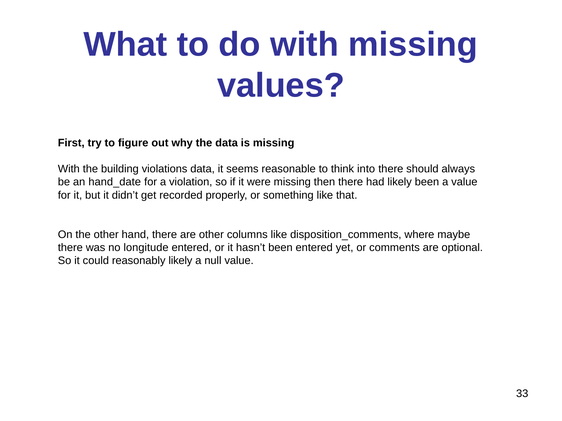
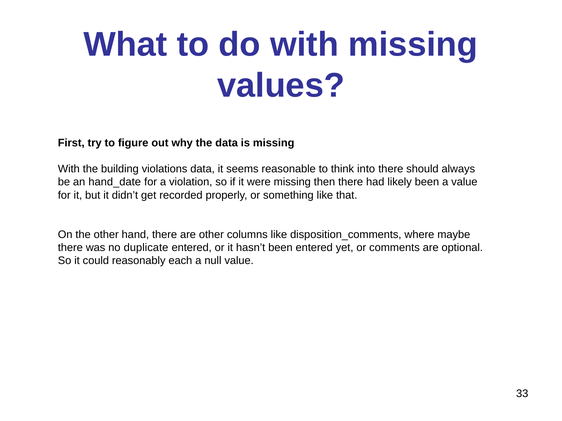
longitude: longitude -> duplicate
reasonably likely: likely -> each
